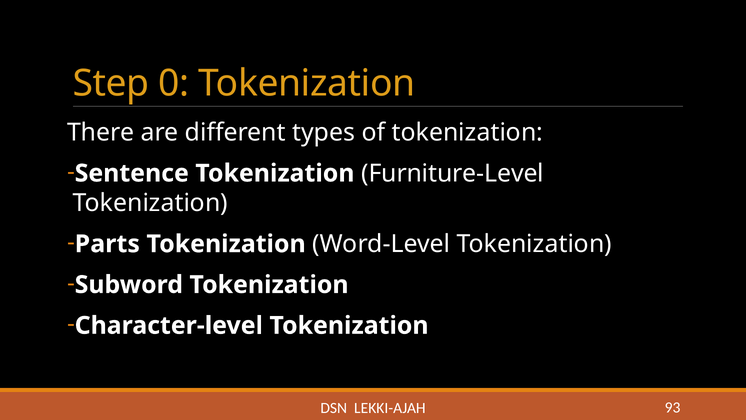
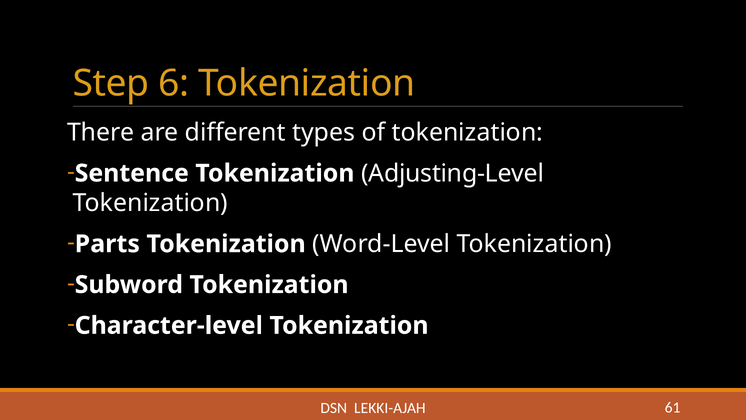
0: 0 -> 6
Furniture-Level: Furniture-Level -> Adjusting-Level
93: 93 -> 61
